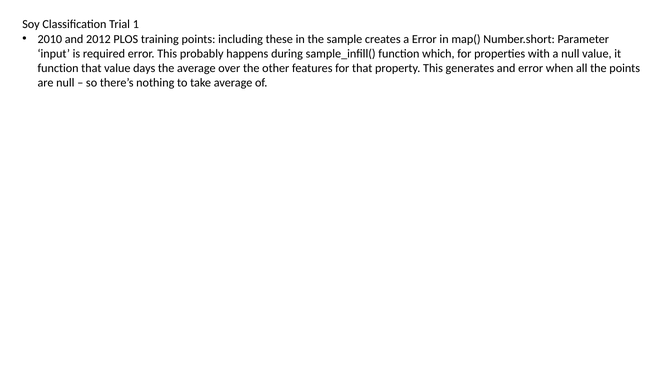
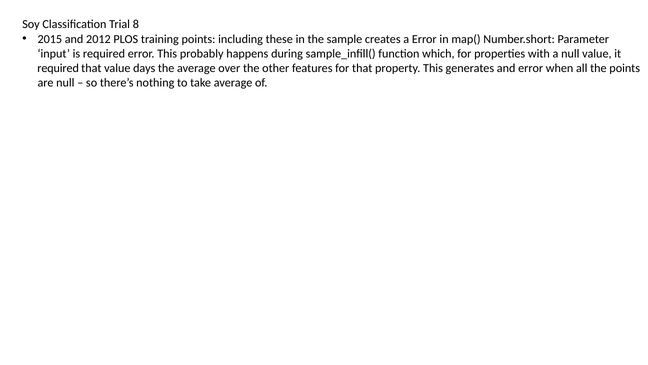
1: 1 -> 8
2010: 2010 -> 2015
function at (58, 68): function -> required
